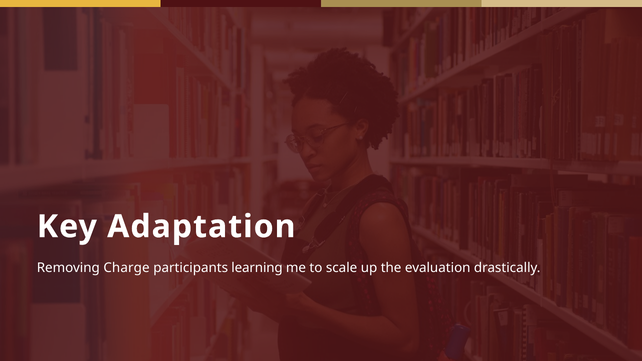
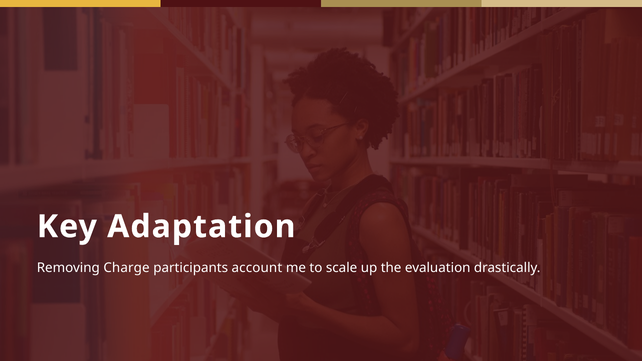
learning: learning -> account
